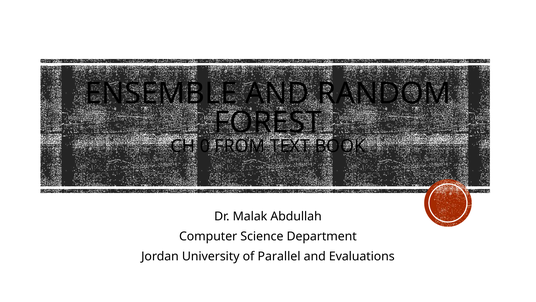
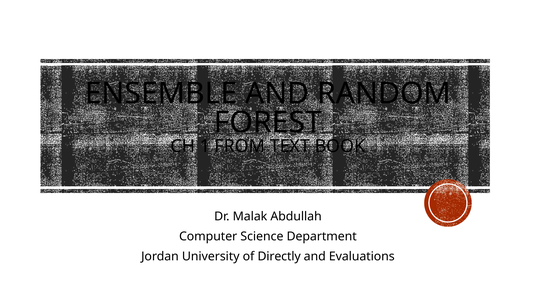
0: 0 -> 1
Parallel: Parallel -> Directly
